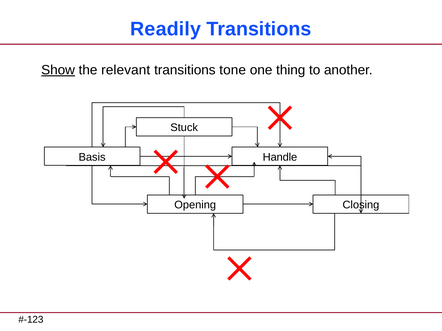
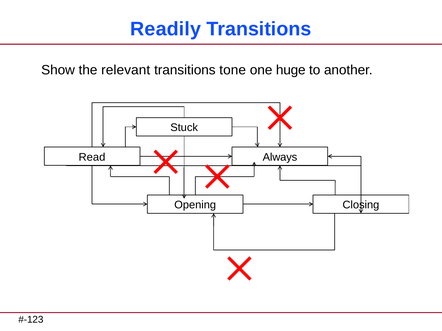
Show underline: present -> none
thing: thing -> huge
Basis: Basis -> Read
Handle: Handle -> Always
